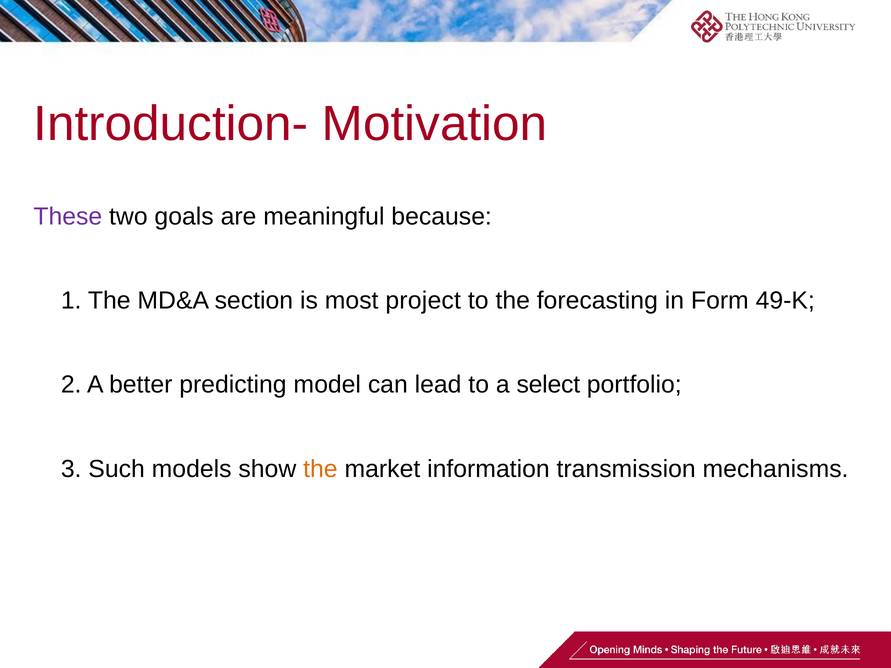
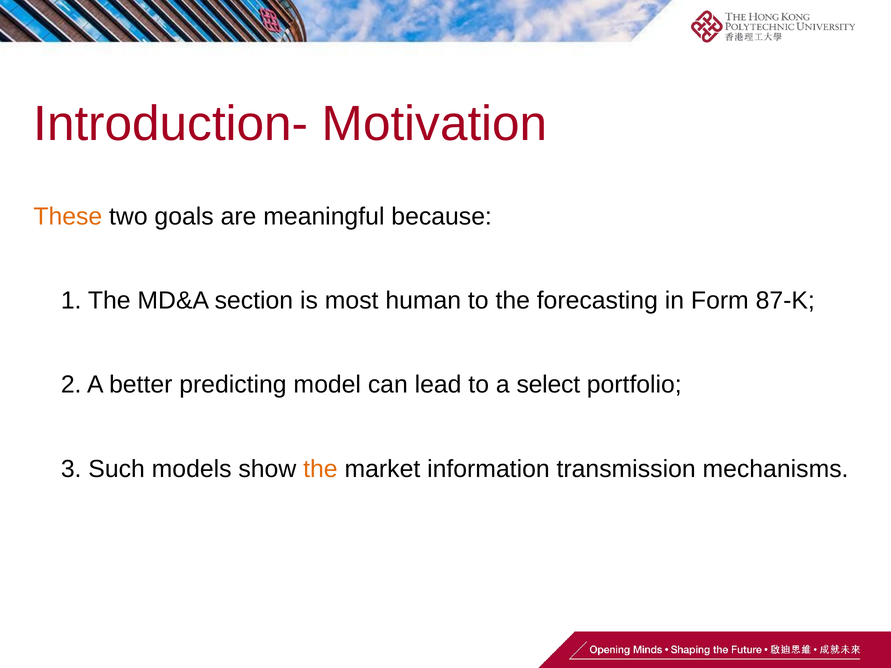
These colour: purple -> orange
project: project -> human
49-K: 49-K -> 87-K
